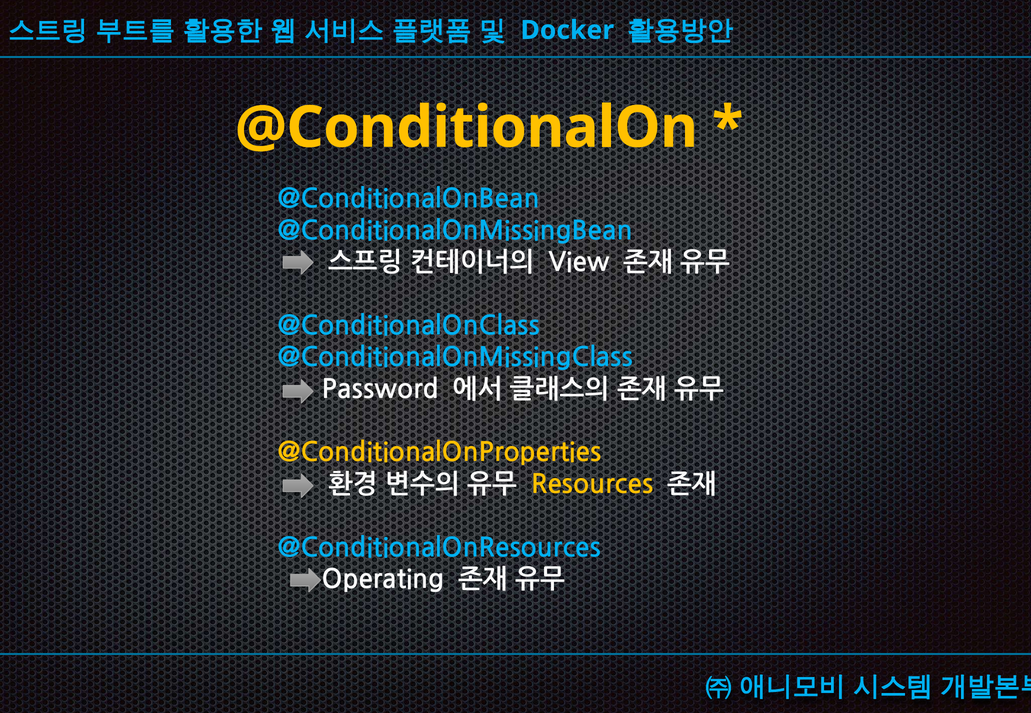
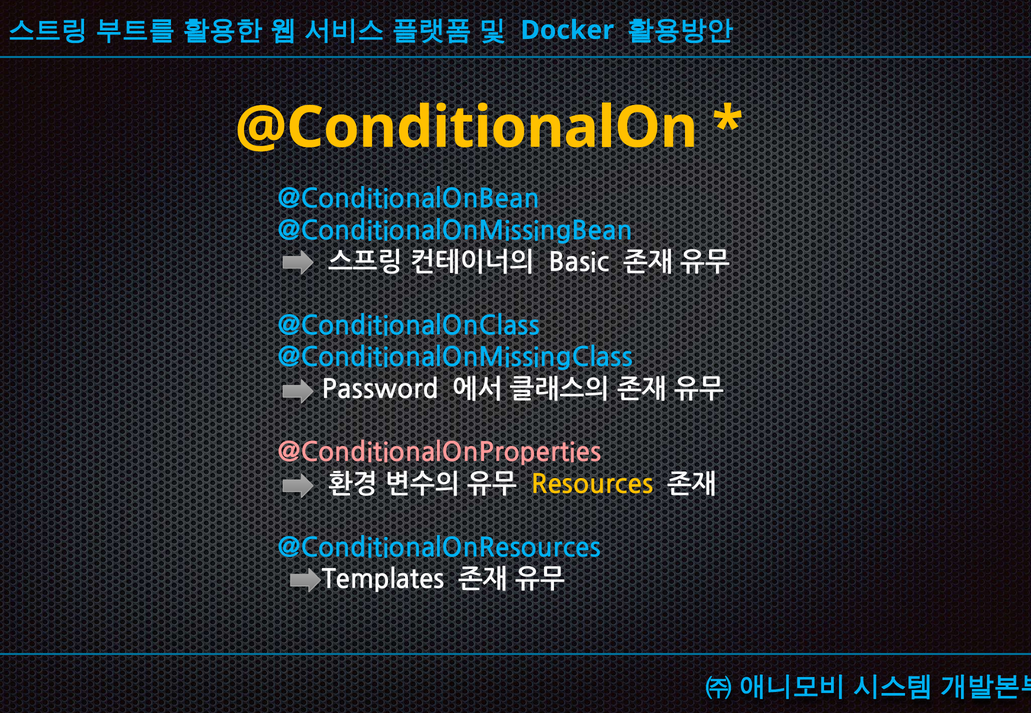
View: View -> Basic
@ConditionalOnProperties colour: yellow -> pink
Operating: Operating -> Templates
